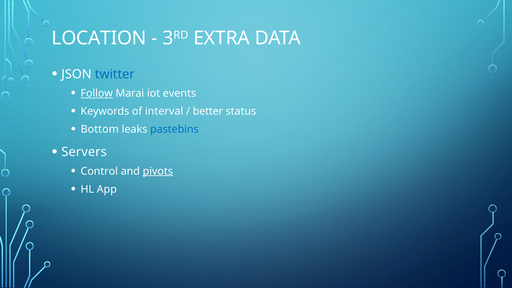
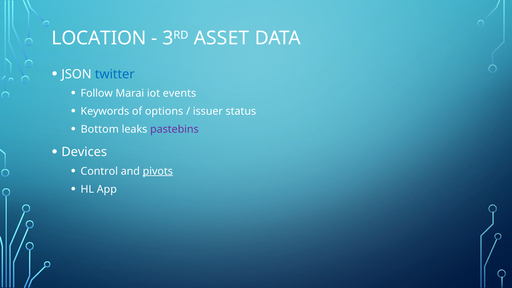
EXTRA: EXTRA -> ASSET
Follow underline: present -> none
interval: interval -> options
better: better -> issuer
pastebins colour: blue -> purple
Servers: Servers -> Devices
